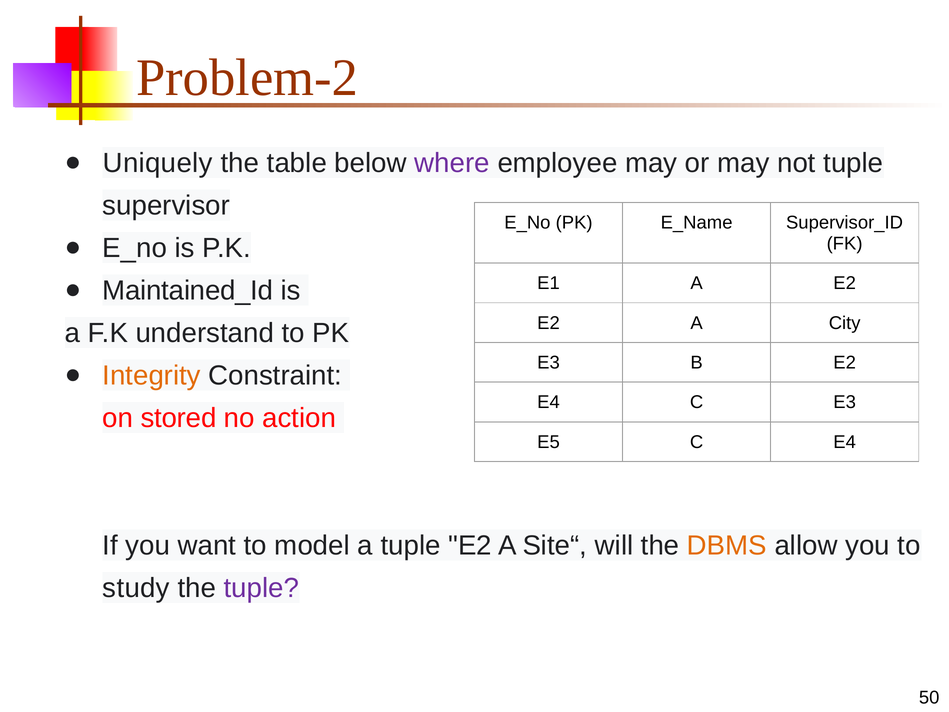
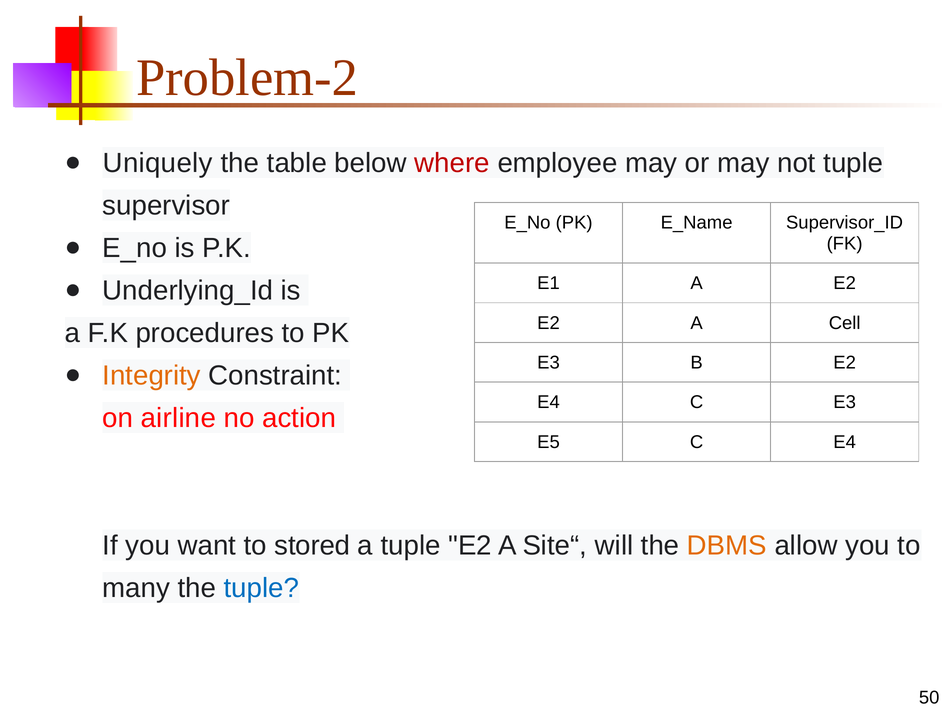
where colour: purple -> red
Maintained_Id: Maintained_Id -> Underlying_Id
City: City -> Cell
understand: understand -> procedures
stored: stored -> airline
model: model -> stored
study: study -> many
tuple at (261, 588) colour: purple -> blue
